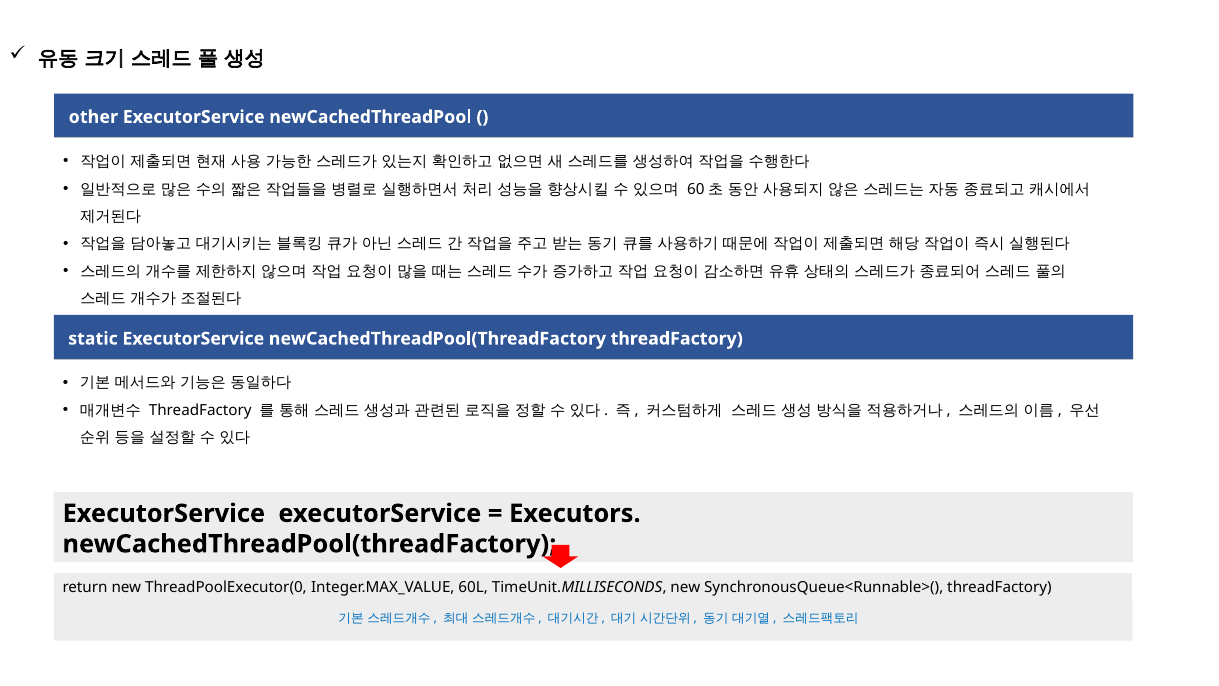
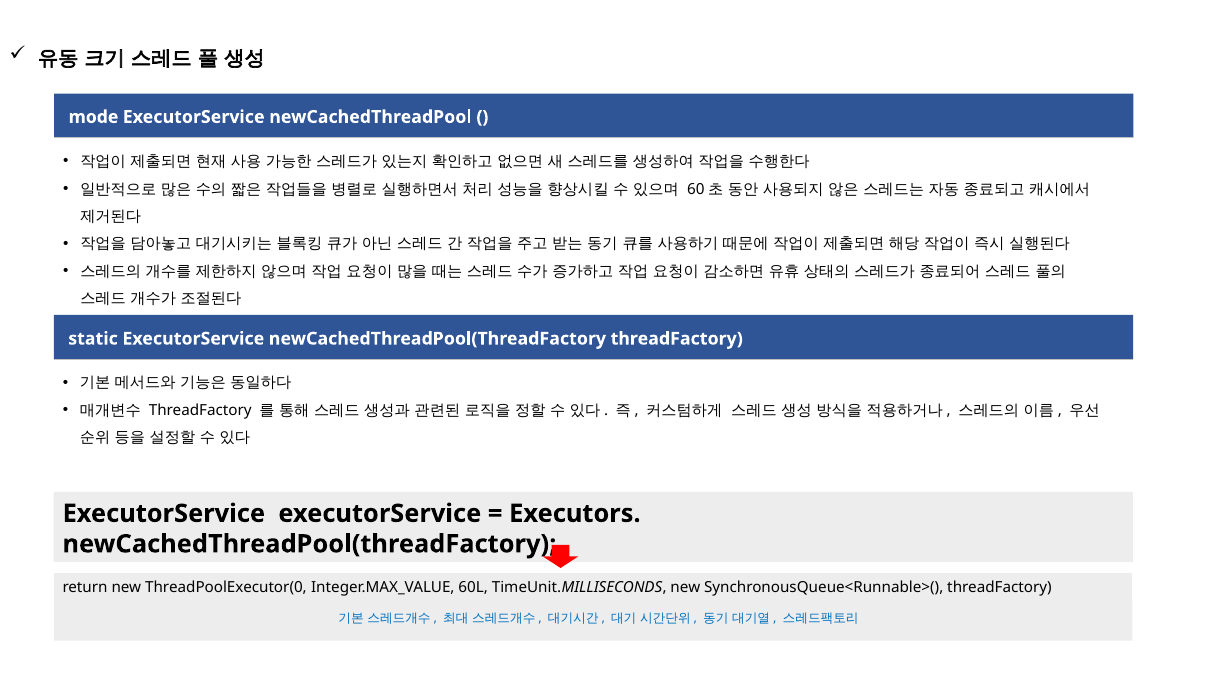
other: other -> mode
